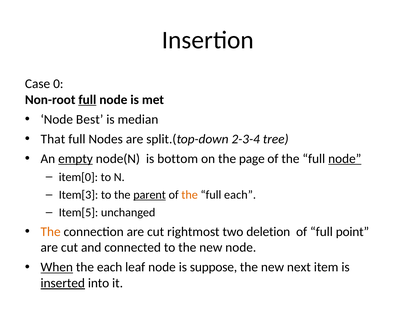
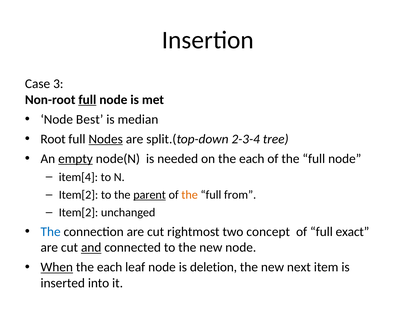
0: 0 -> 3
That: That -> Root
Nodes underline: none -> present
bottom: bottom -> needed
on the page: page -> each
node at (345, 159) underline: present -> none
item[0: item[0 -> item[4
Item[3 at (79, 195): Item[3 -> Item[2
full each: each -> from
Item[5 at (79, 213): Item[5 -> Item[2
The at (51, 232) colour: orange -> blue
deletion: deletion -> concept
point: point -> exact
and underline: none -> present
suppose: suppose -> deletion
inserted underline: present -> none
